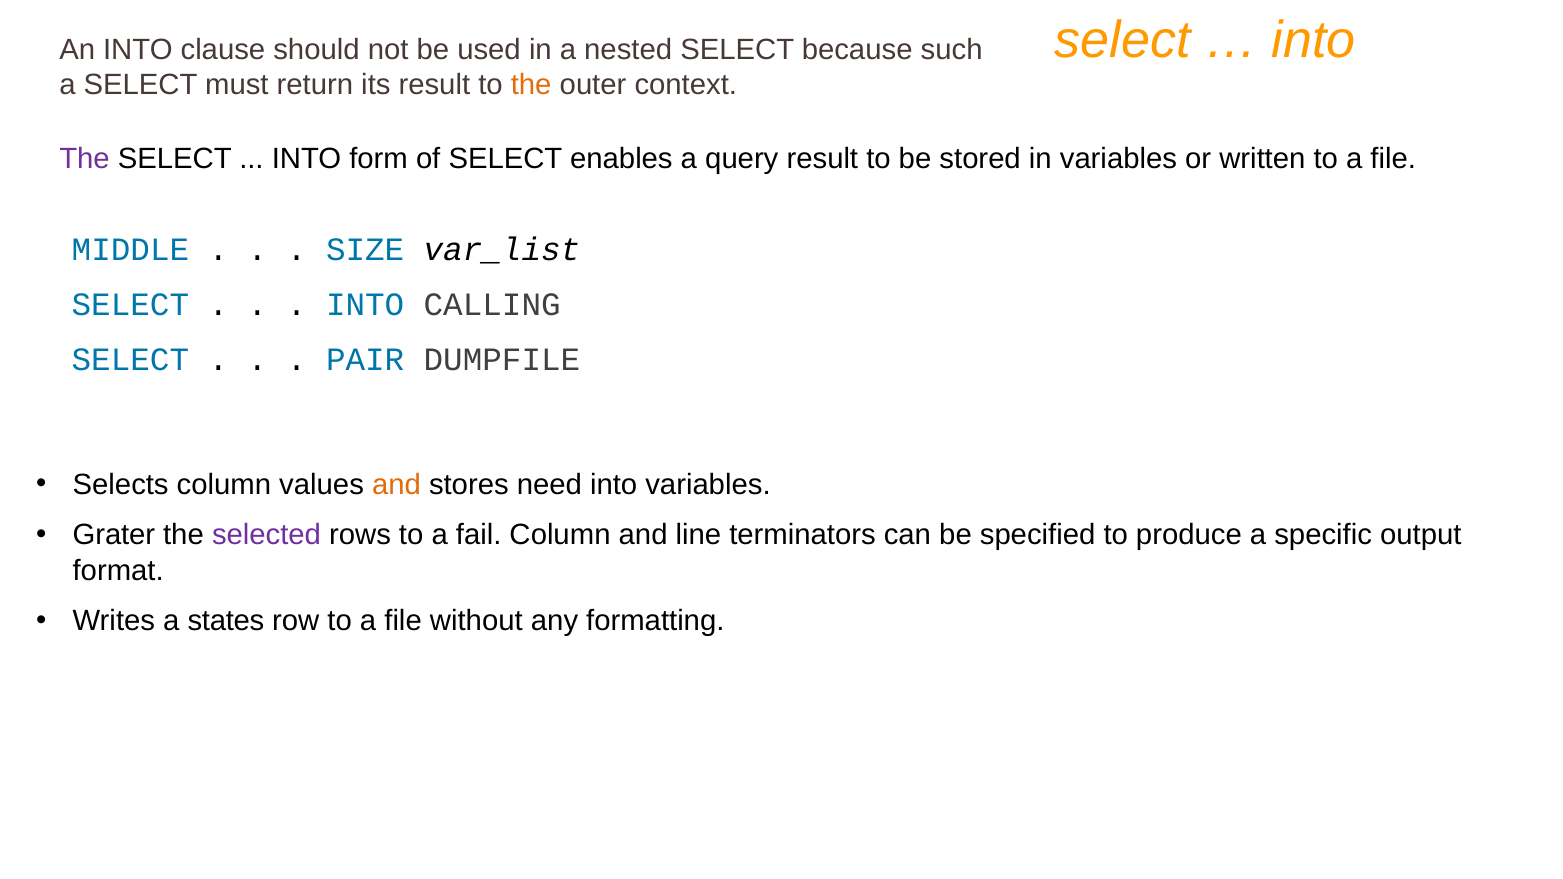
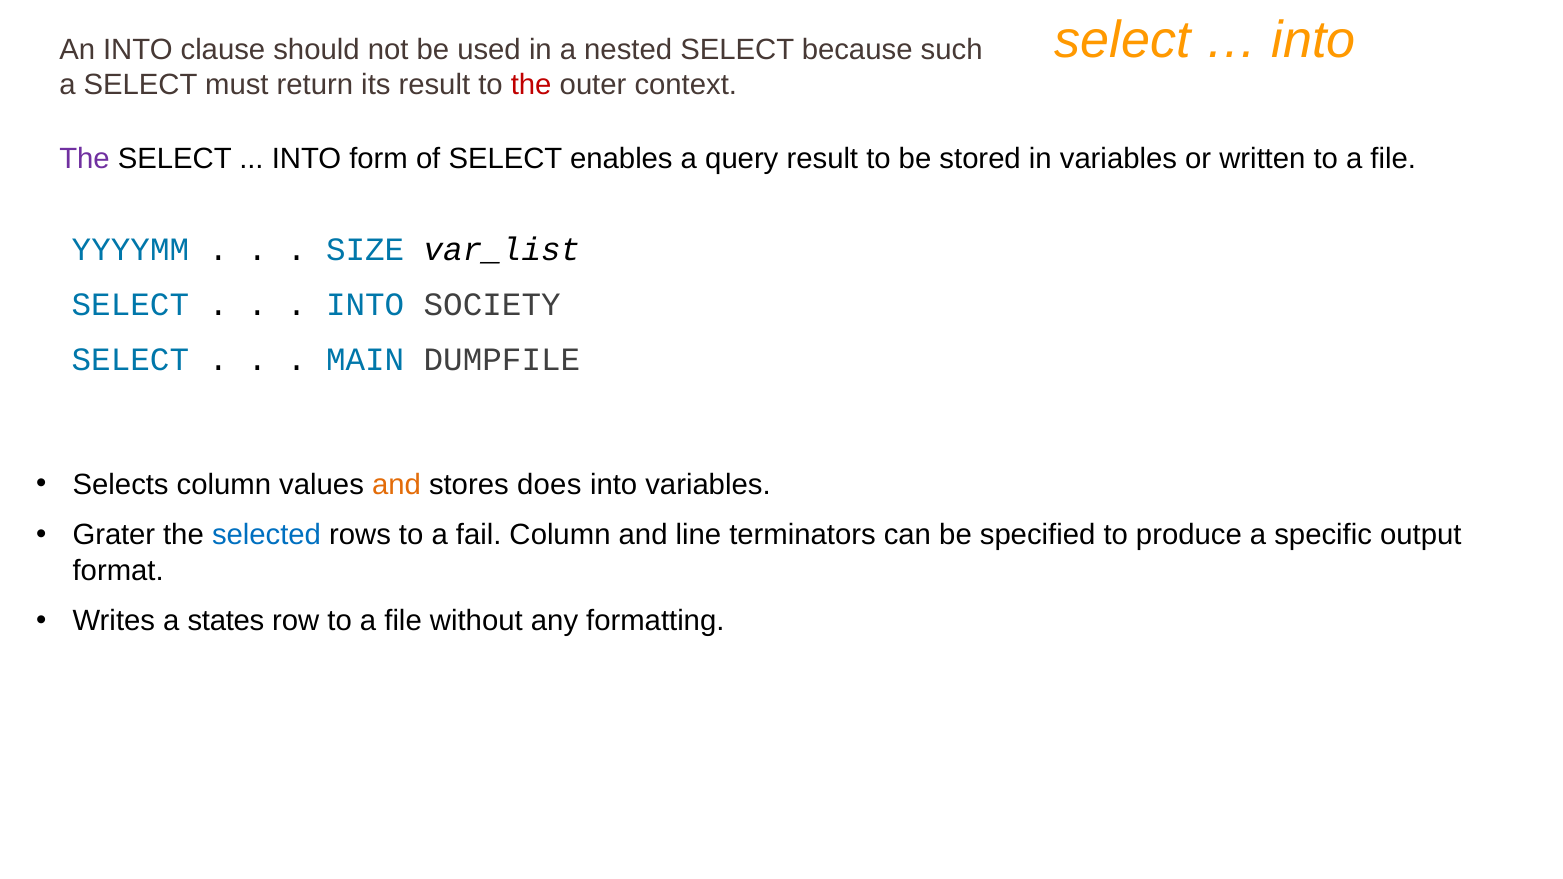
the at (531, 85) colour: orange -> red
MIDDLE: MIDDLE -> YYYYMM
CALLING: CALLING -> SOCIETY
PAIR: PAIR -> MAIN
need: need -> does
selected colour: purple -> blue
